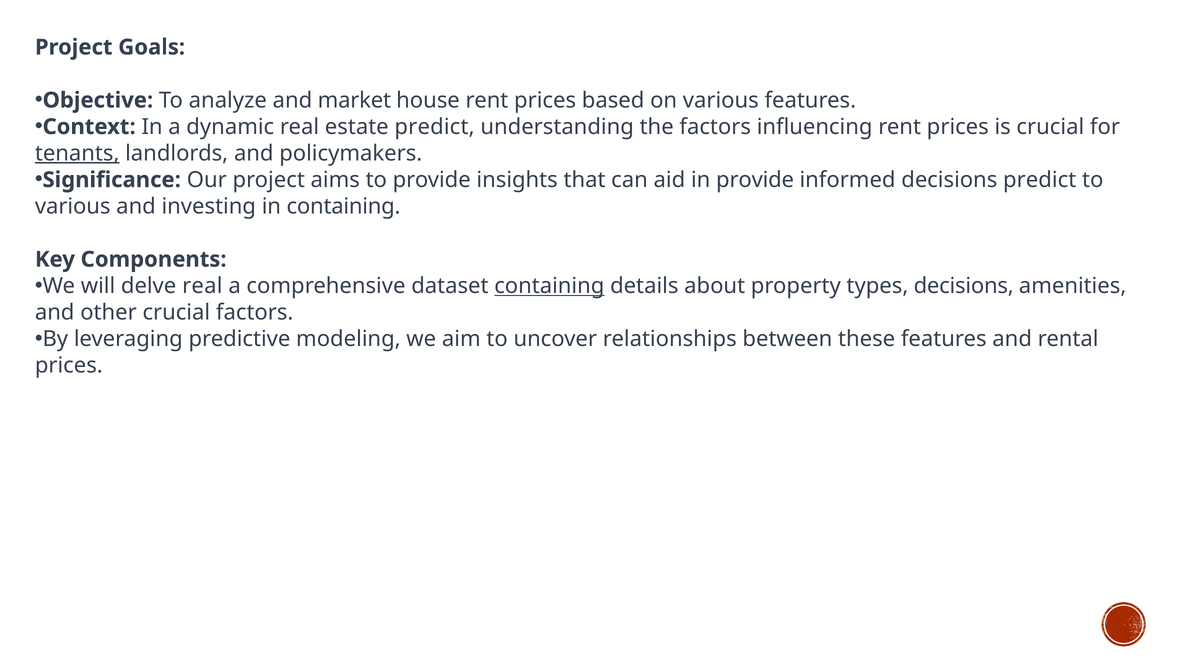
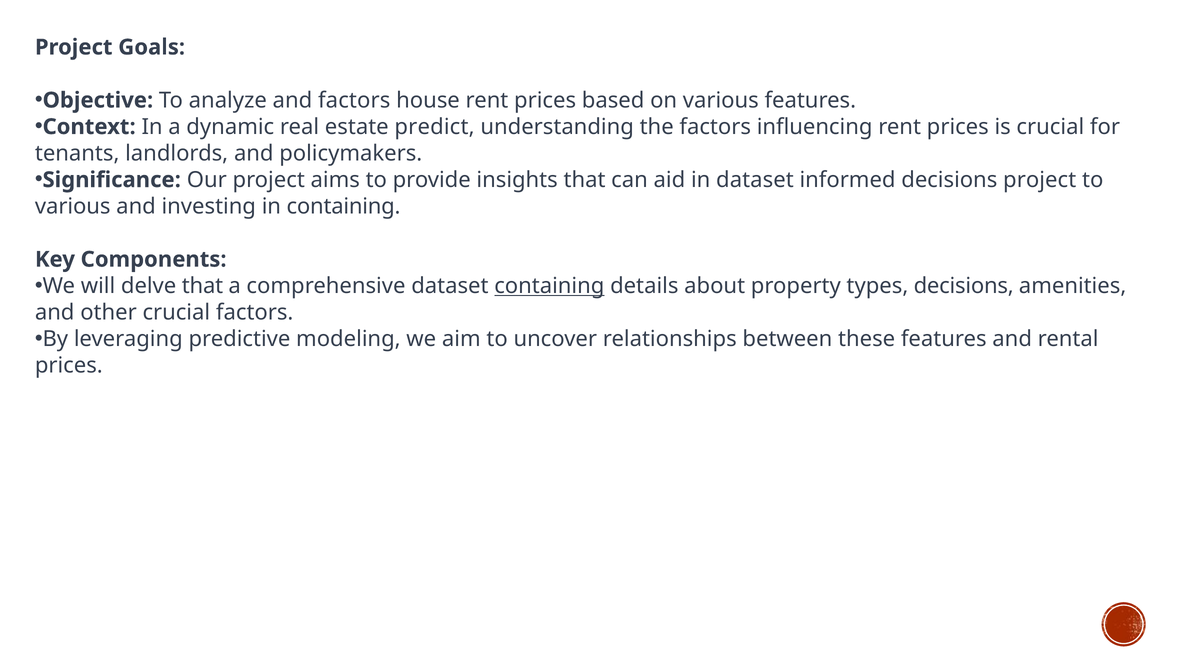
and market: market -> factors
tenants underline: present -> none
in provide: provide -> dataset
decisions predict: predict -> project
delve real: real -> that
